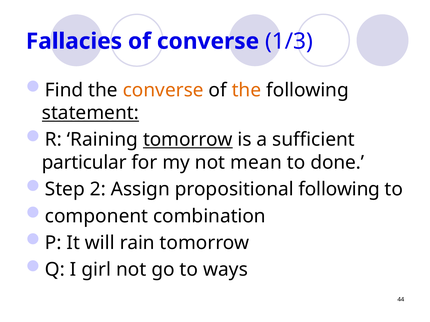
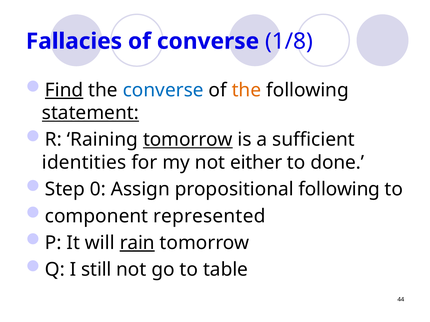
1/3: 1/3 -> 1/8
Find underline: none -> present
converse at (163, 90) colour: orange -> blue
particular: particular -> identities
mean: mean -> either
2: 2 -> 0
combination: combination -> represented
rain underline: none -> present
girl: girl -> still
ways: ways -> table
